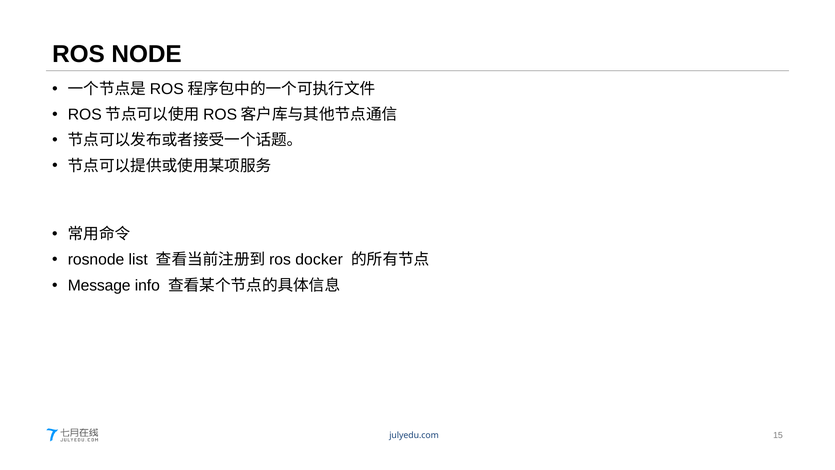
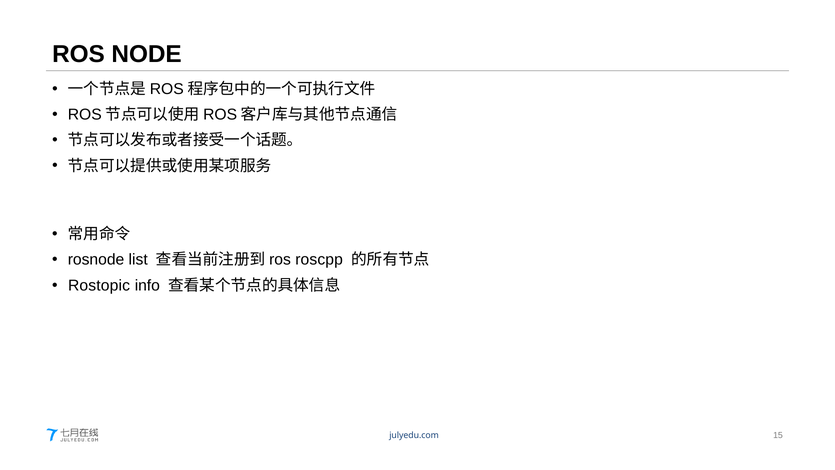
docker: docker -> roscpp
Message: Message -> Rostopic
